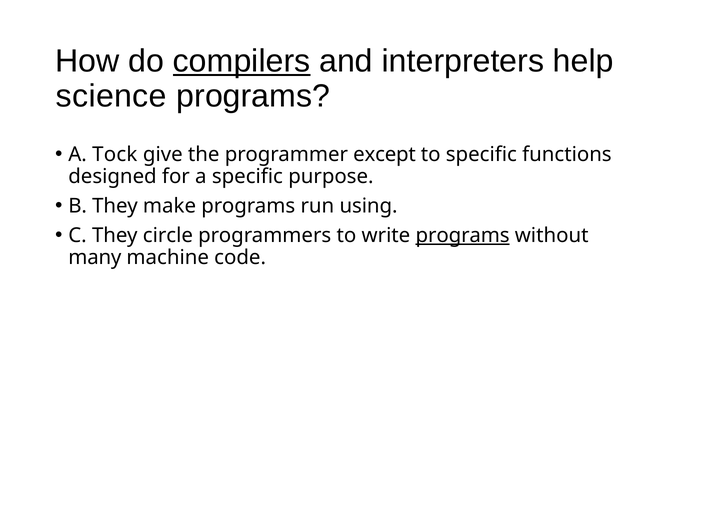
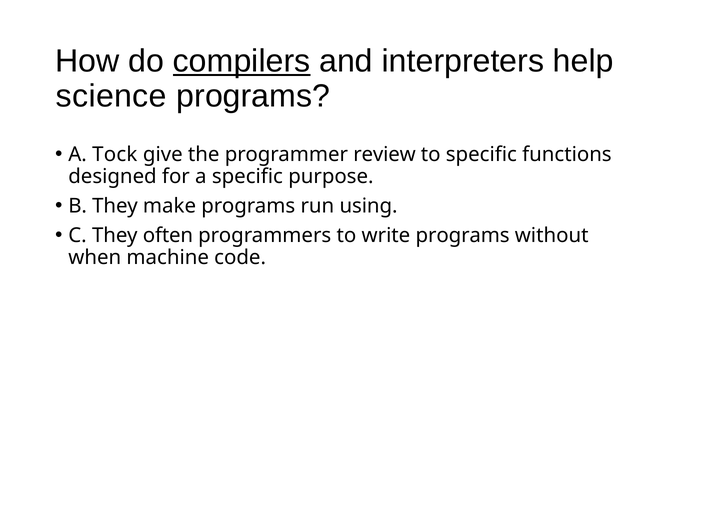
except: except -> review
circle: circle -> often
programs at (463, 235) underline: present -> none
many: many -> when
